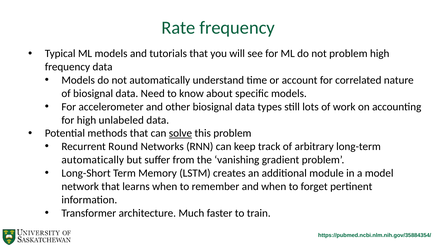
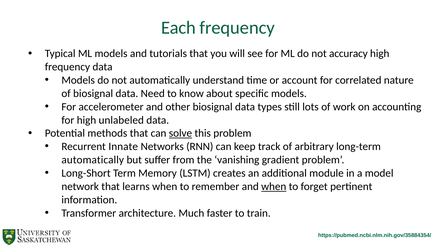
Rate: Rate -> Each
not problem: problem -> accuracy
Round: Round -> Innate
when at (274, 187) underline: none -> present
